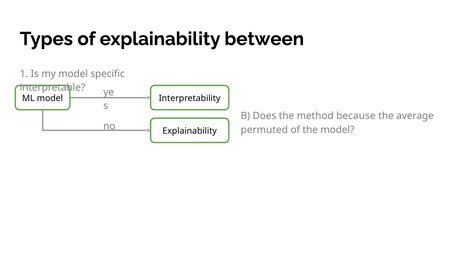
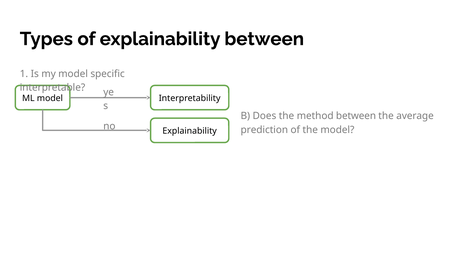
method because: because -> between
permuted: permuted -> prediction
